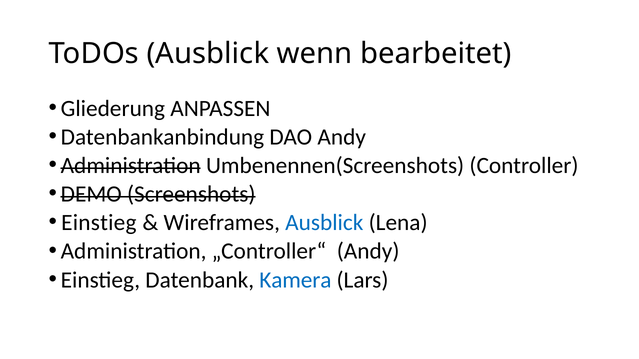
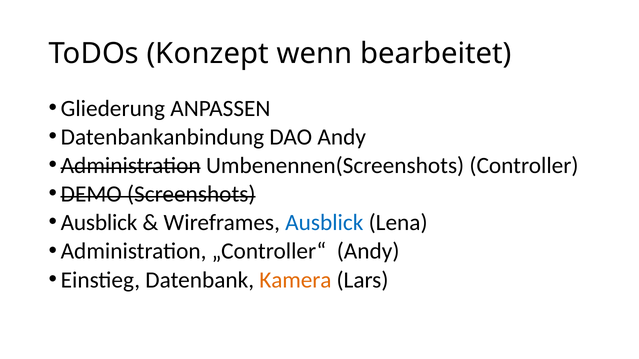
ToDOs Ausblick: Ausblick -> Konzept
Einstieg at (99, 223): Einstieg -> Ausblick
Kamera colour: blue -> orange
